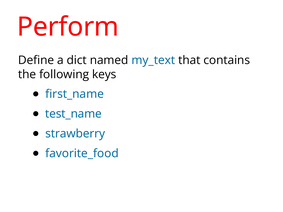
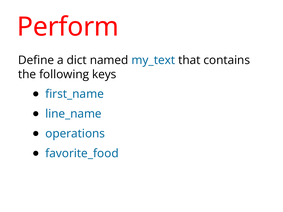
test_name: test_name -> line_name
strawberry: strawberry -> operations
